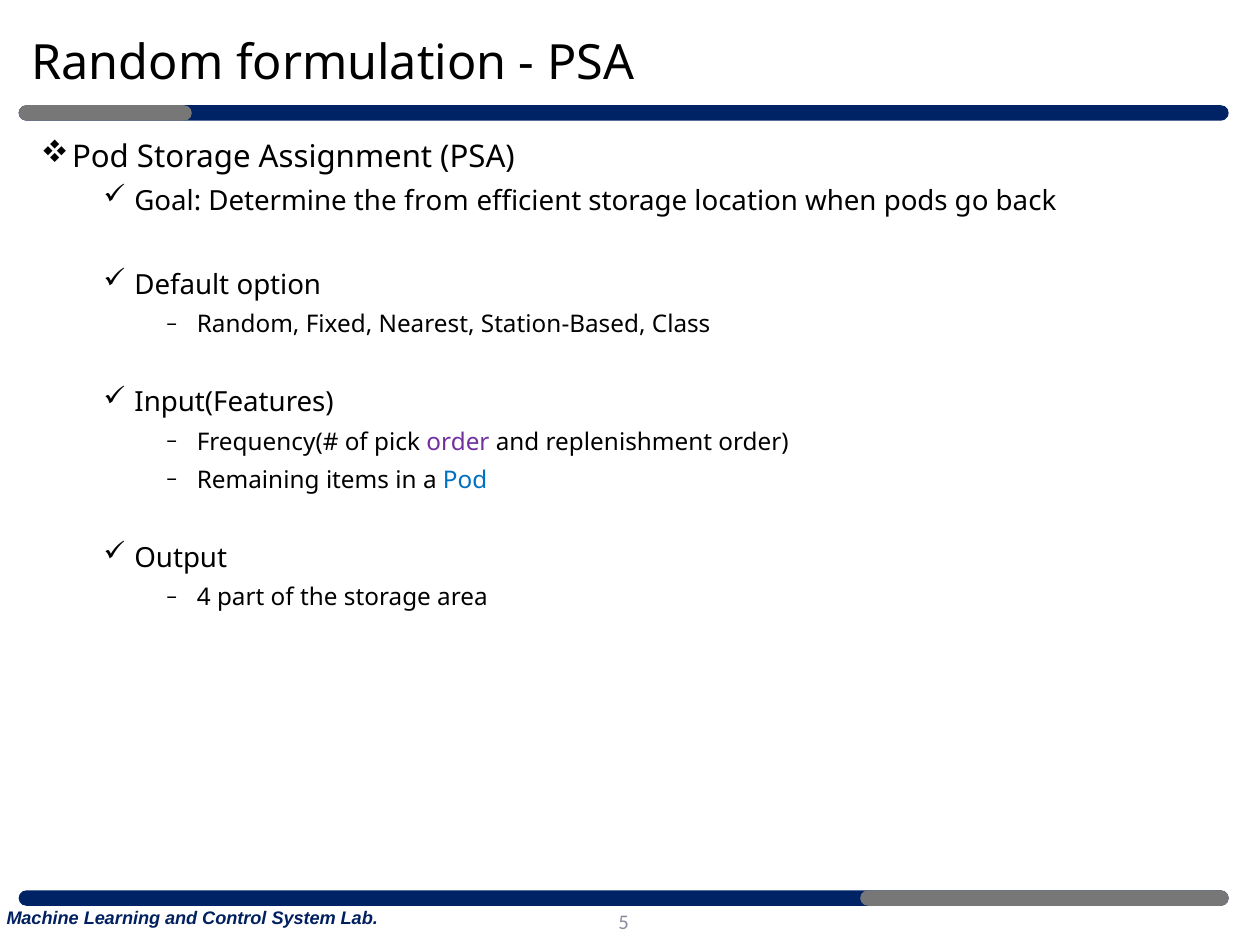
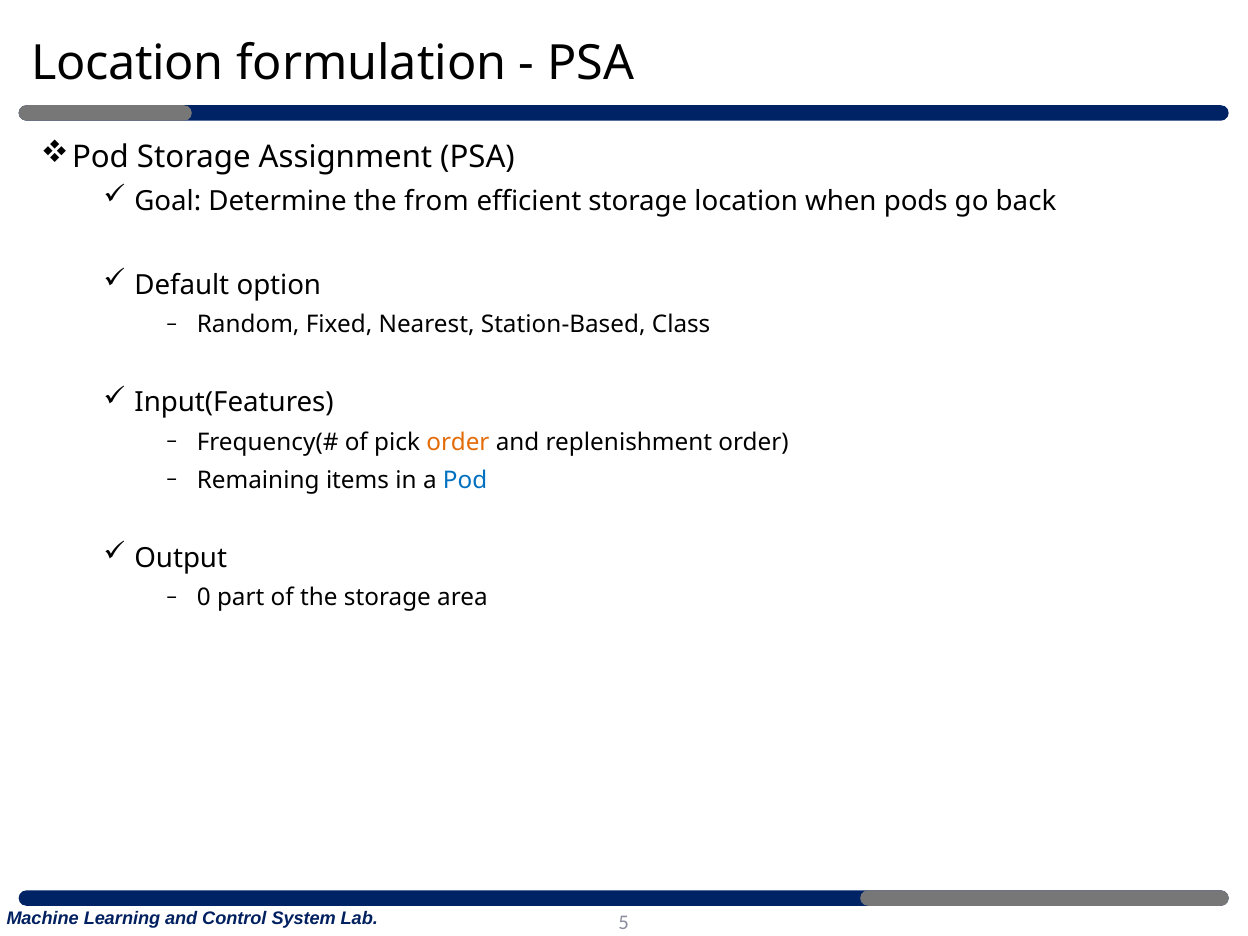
Random at (127, 63): Random -> Location
order at (458, 442) colour: purple -> orange
4: 4 -> 0
